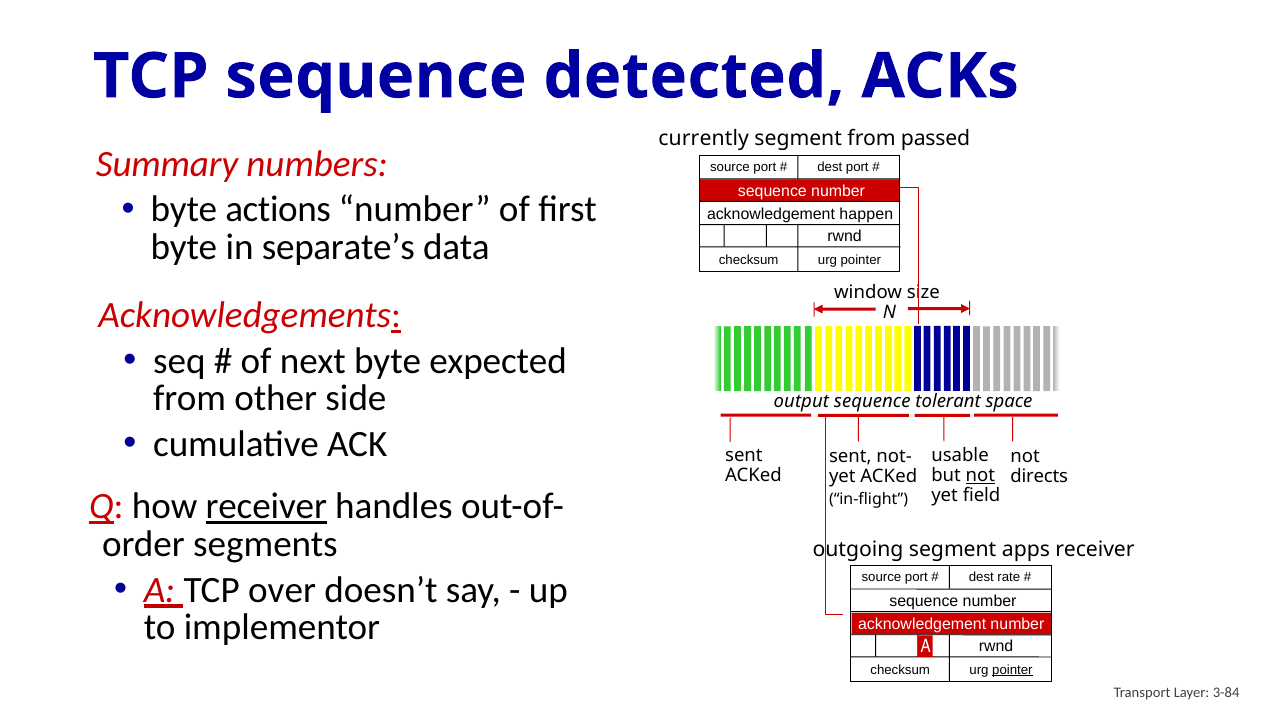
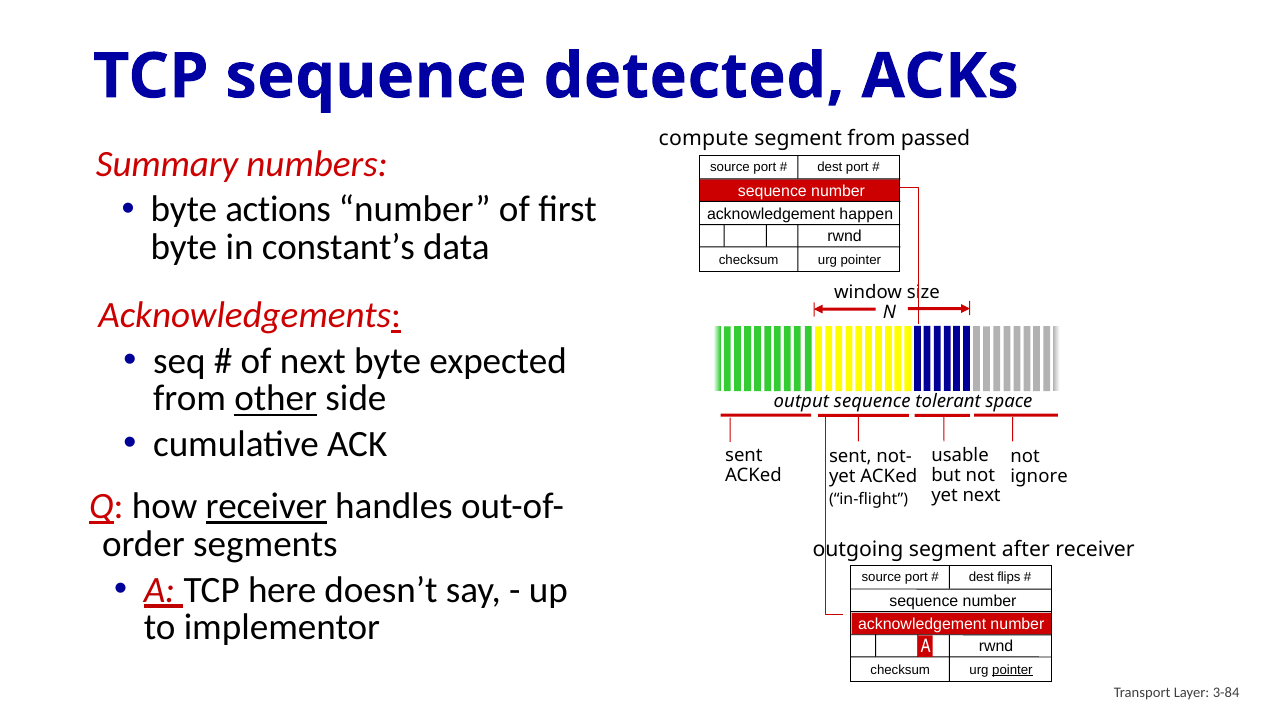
currently: currently -> compute
separate’s: separate’s -> constant’s
other underline: none -> present
not at (980, 476) underline: present -> none
directs: directs -> ignore
yet field: field -> next
apps: apps -> after
over: over -> here
rate: rate -> flips
